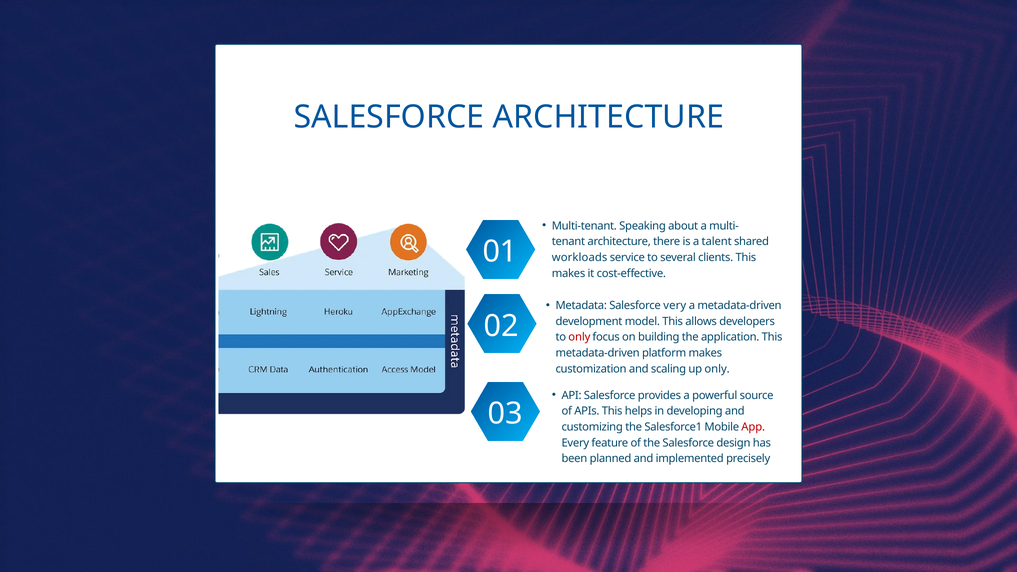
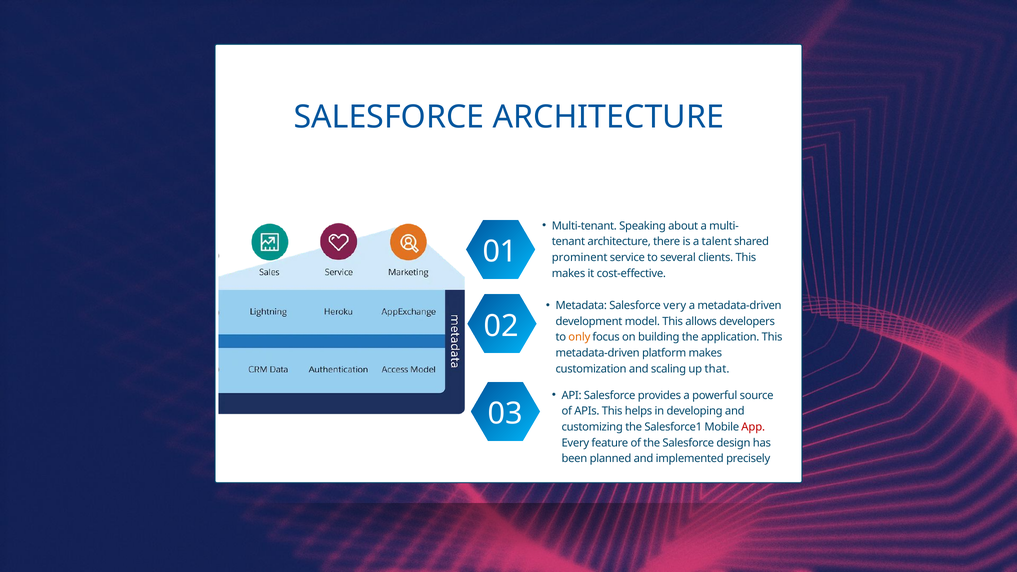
workloads: workloads -> prominent
only at (579, 337) colour: red -> orange
up only: only -> that
